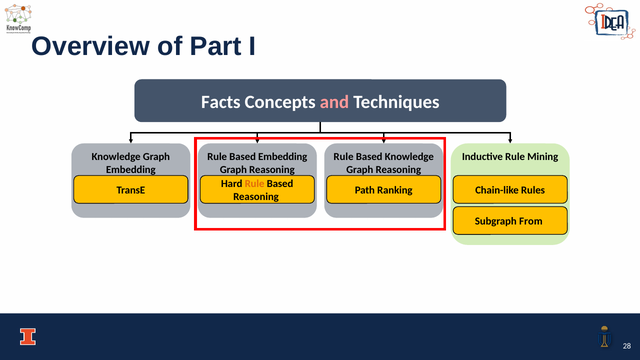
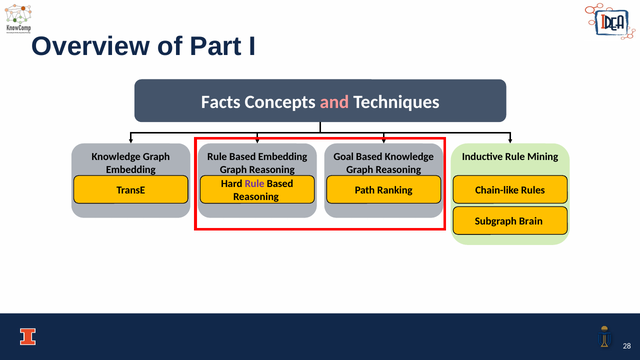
Rule at (344, 157): Rule -> Goal
Rule at (255, 184) colour: orange -> purple
From: From -> Brain
